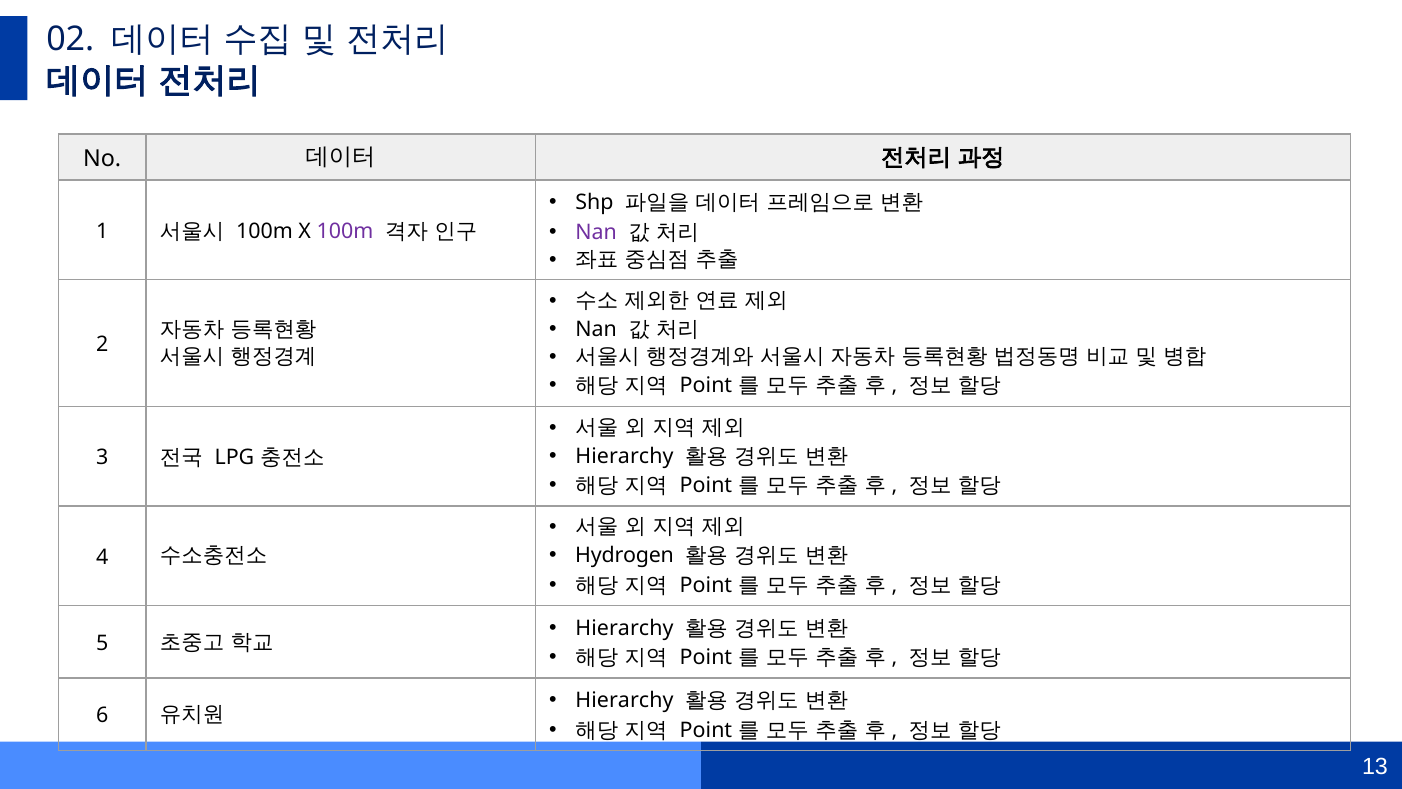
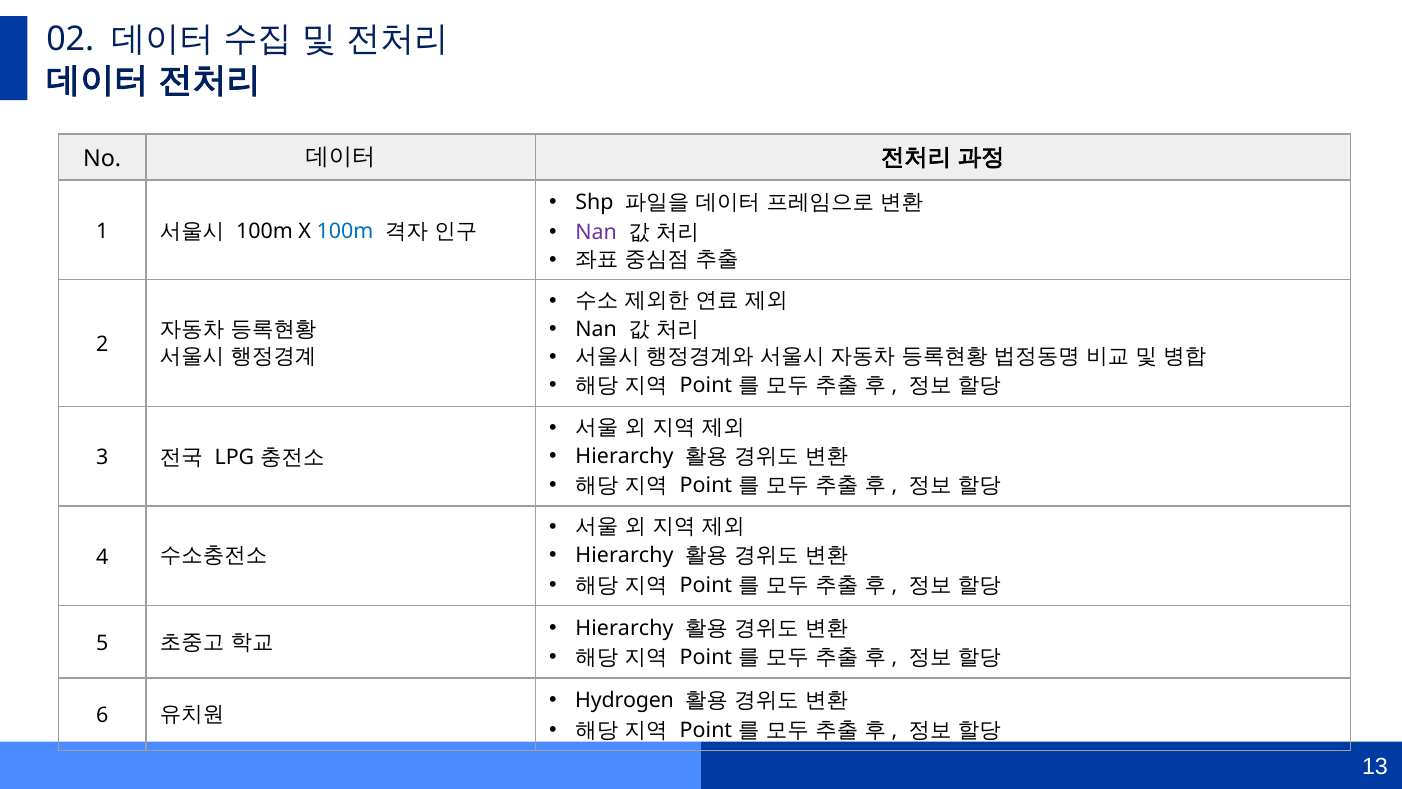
100m at (345, 231) colour: purple -> blue
Hydrogen at (625, 556): Hydrogen -> Hierarchy
Hierarchy at (624, 701): Hierarchy -> Hydrogen
